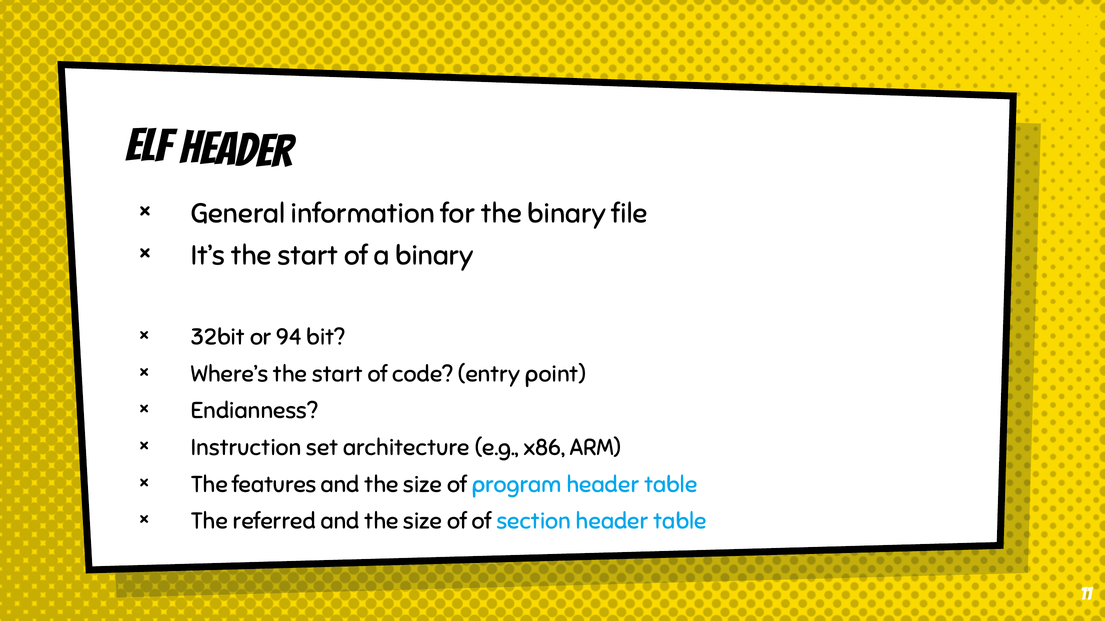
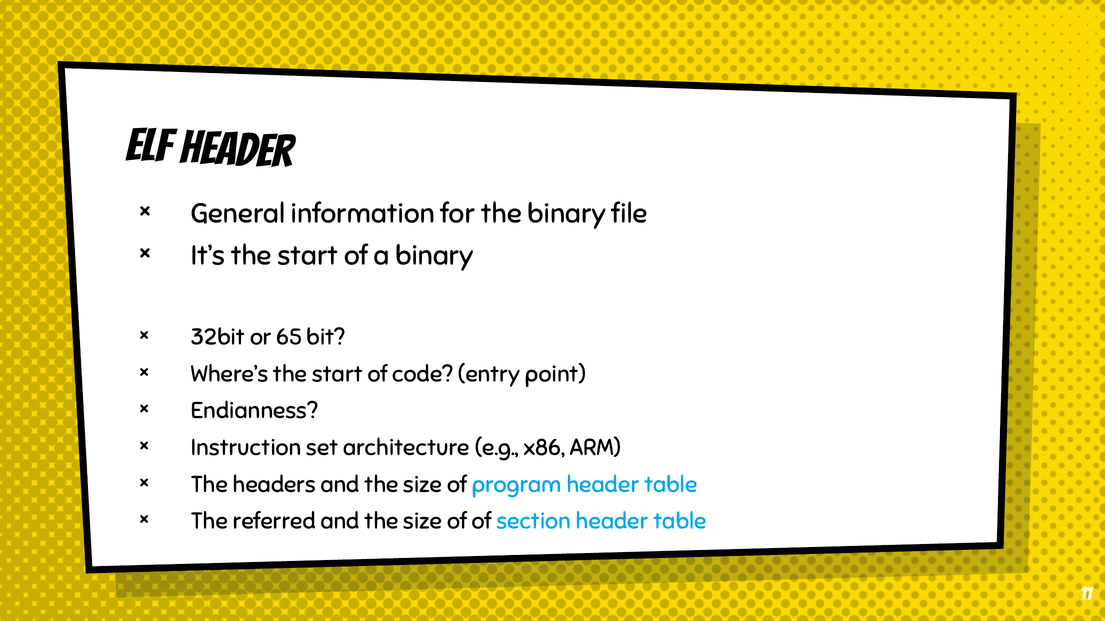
94: 94 -> 65
features: features -> headers
